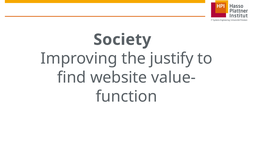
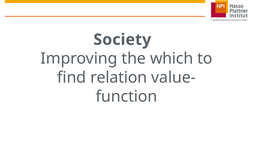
justify: justify -> which
website: website -> relation
